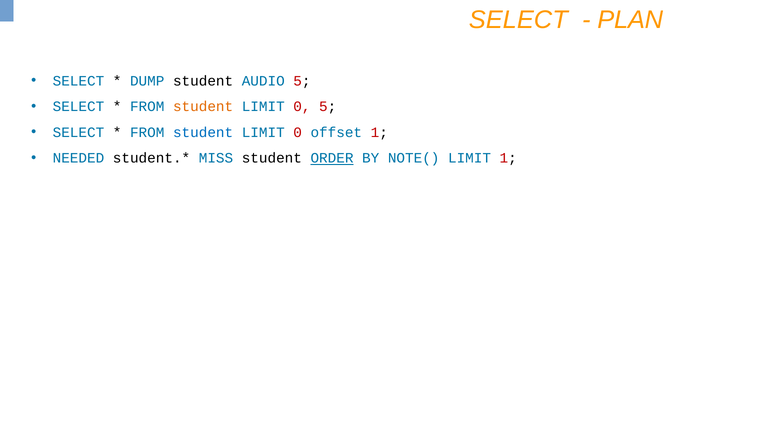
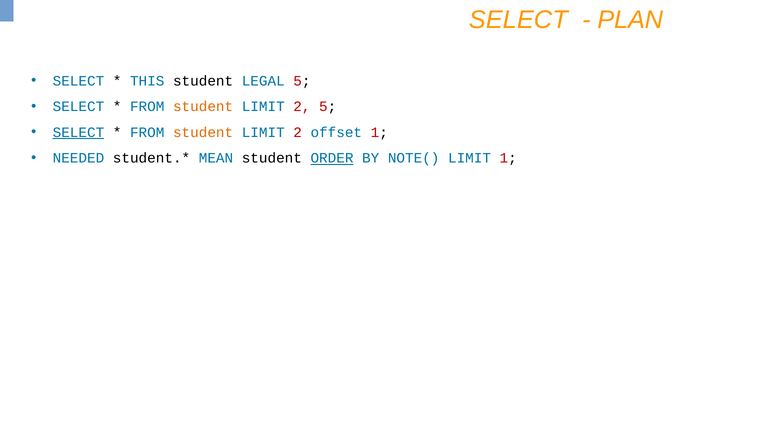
DUMP: DUMP -> THIS
AUDIO: AUDIO -> LEGAL
0 at (302, 107): 0 -> 2
SELECT at (78, 132) underline: none -> present
student at (203, 132) colour: blue -> orange
0 at (298, 132): 0 -> 2
MISS: MISS -> MEAN
